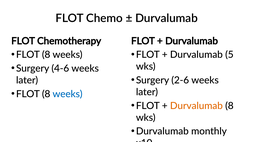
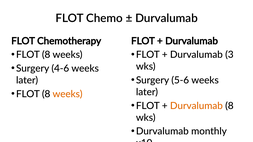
5: 5 -> 3
2-6: 2-6 -> 5-6
weeks at (68, 94) colour: blue -> orange
